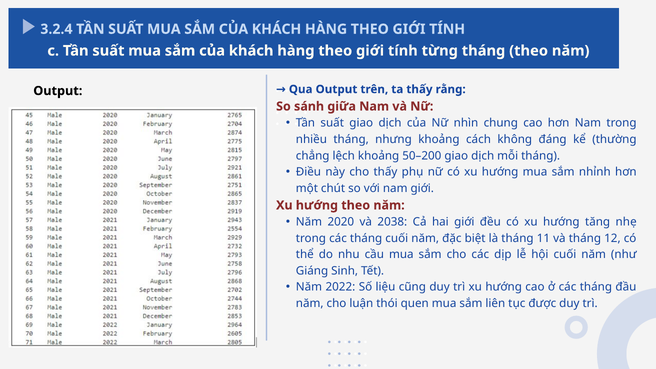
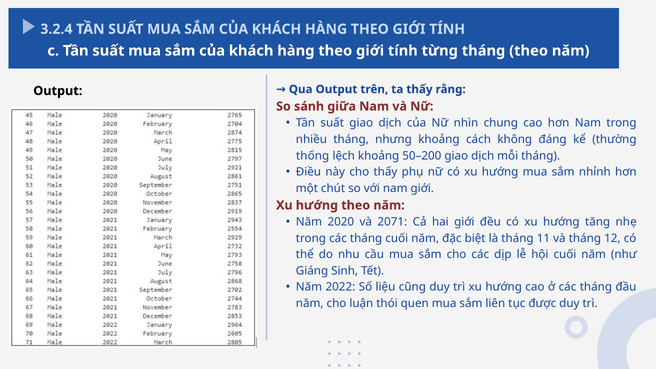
chẳng: chẳng -> thống
2038: 2038 -> 2071
